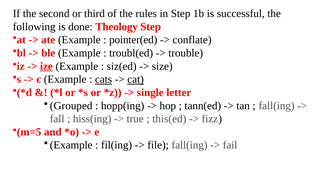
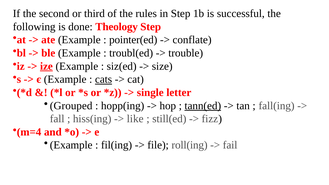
cat underline: present -> none
tann(ed underline: none -> present
true: true -> like
this(ed: this(ed -> still(ed
m=5: m=5 -> m=4
file fall(ing: fall(ing -> roll(ing
